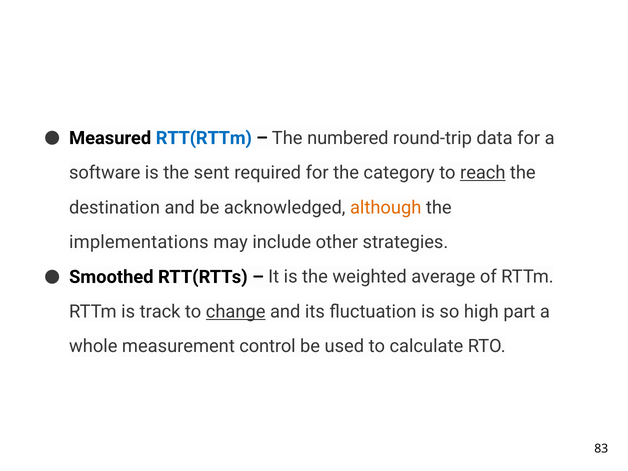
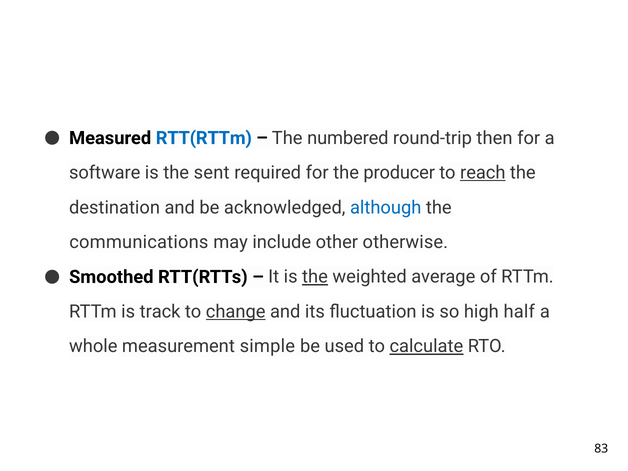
data: data -> then
category: category -> producer
although colour: orange -> blue
implementations: implementations -> communications
strategies: strategies -> otherwise
the at (315, 277) underline: none -> present
part: part -> half
control: control -> simple
calculate underline: none -> present
